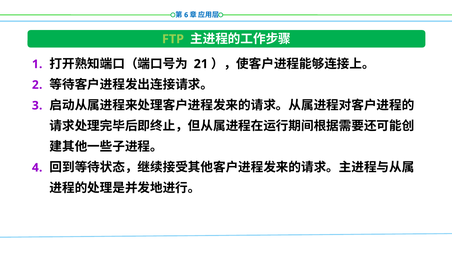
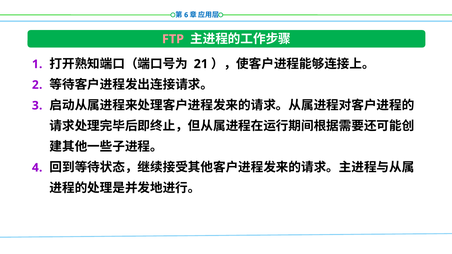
FTP colour: light green -> pink
